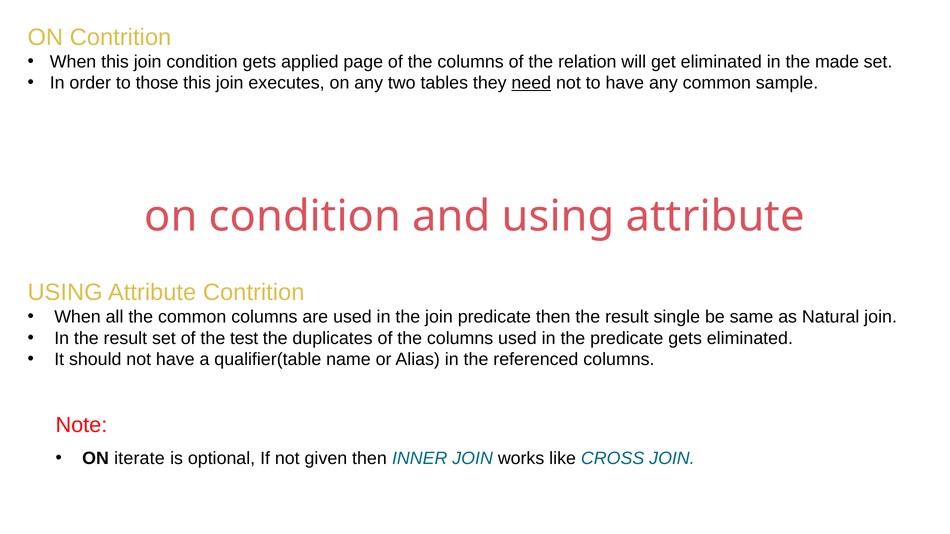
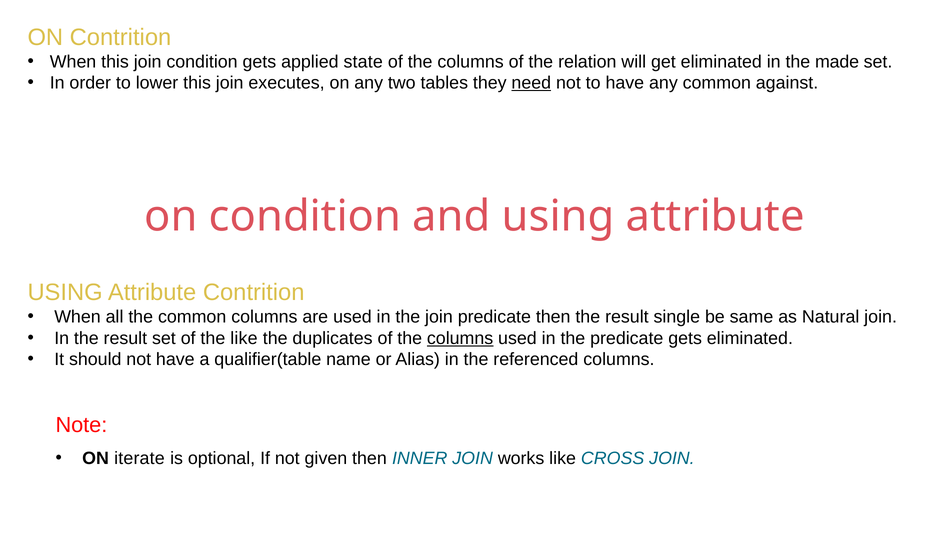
page: page -> state
those: those -> lower
sample: sample -> against
the test: test -> like
columns at (460, 338) underline: none -> present
